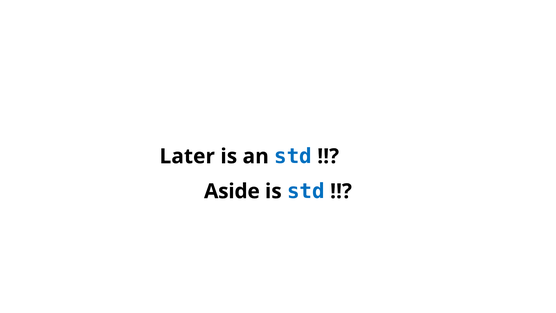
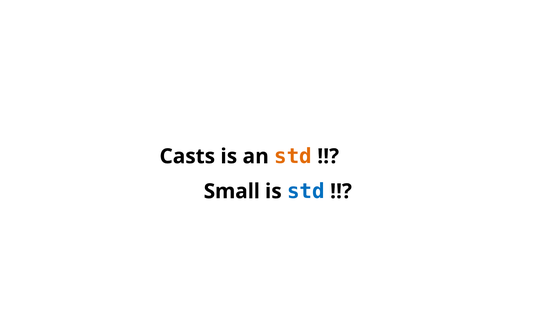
Later: Later -> Casts
std at (293, 156) colour: blue -> orange
Aside: Aside -> Small
